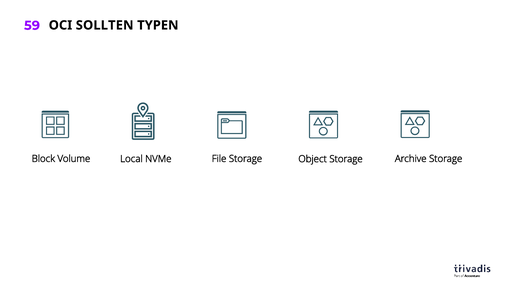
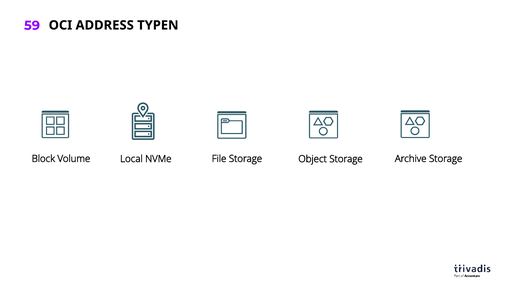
SOLLTEN: SOLLTEN -> ADDRESS
